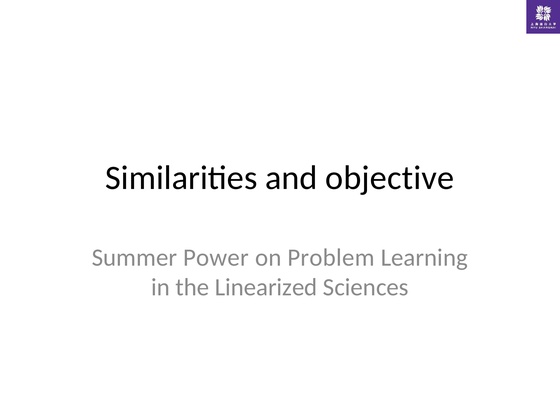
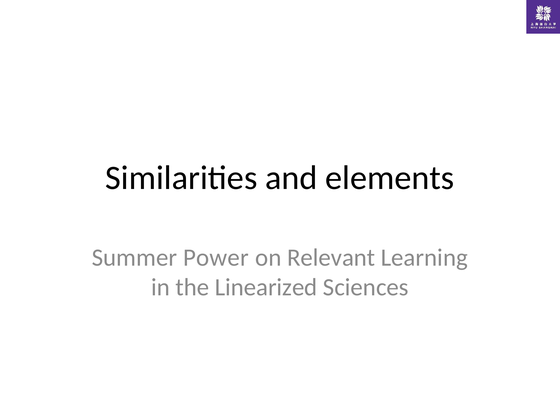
objective: objective -> elements
Problem: Problem -> Relevant
